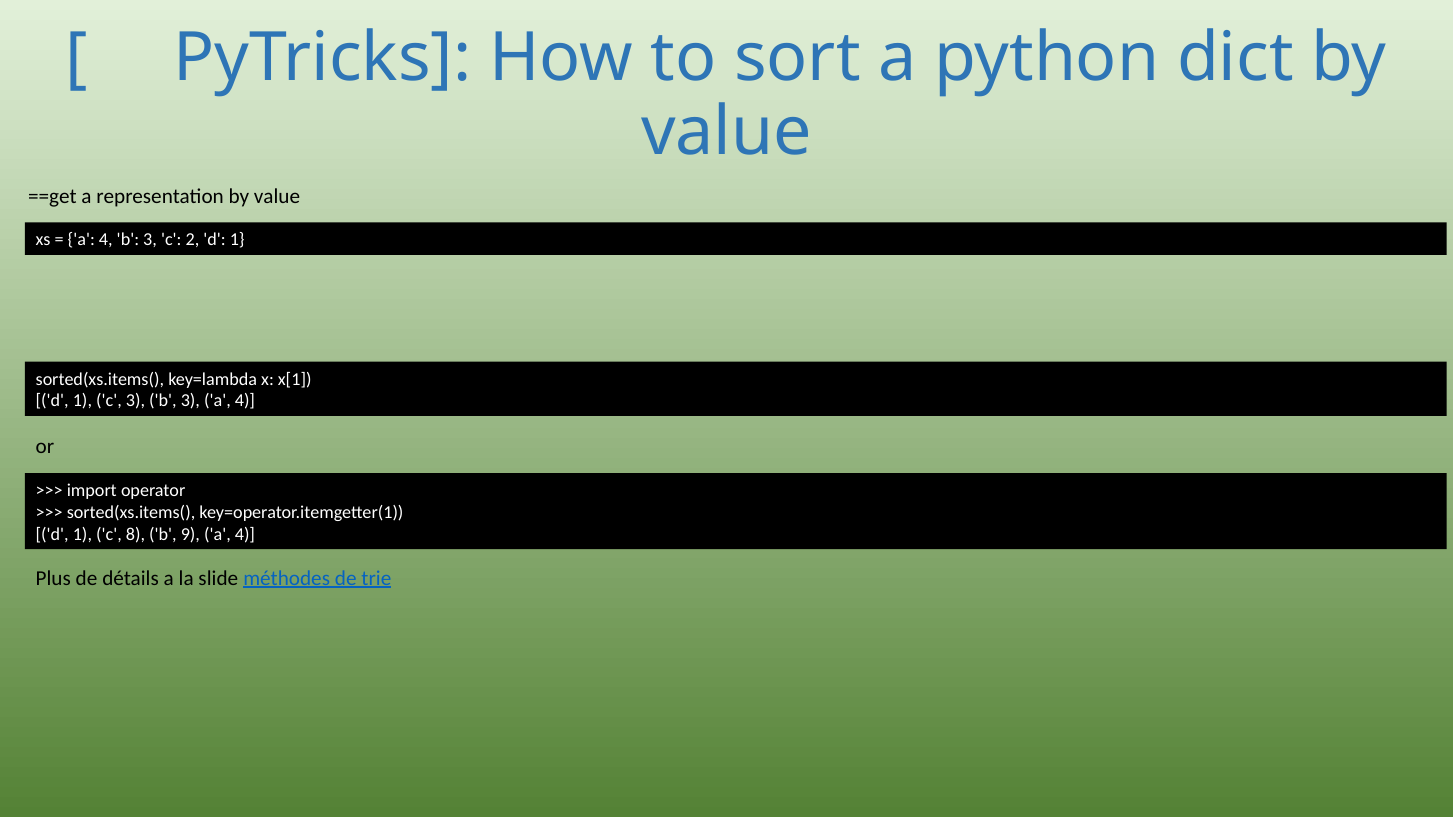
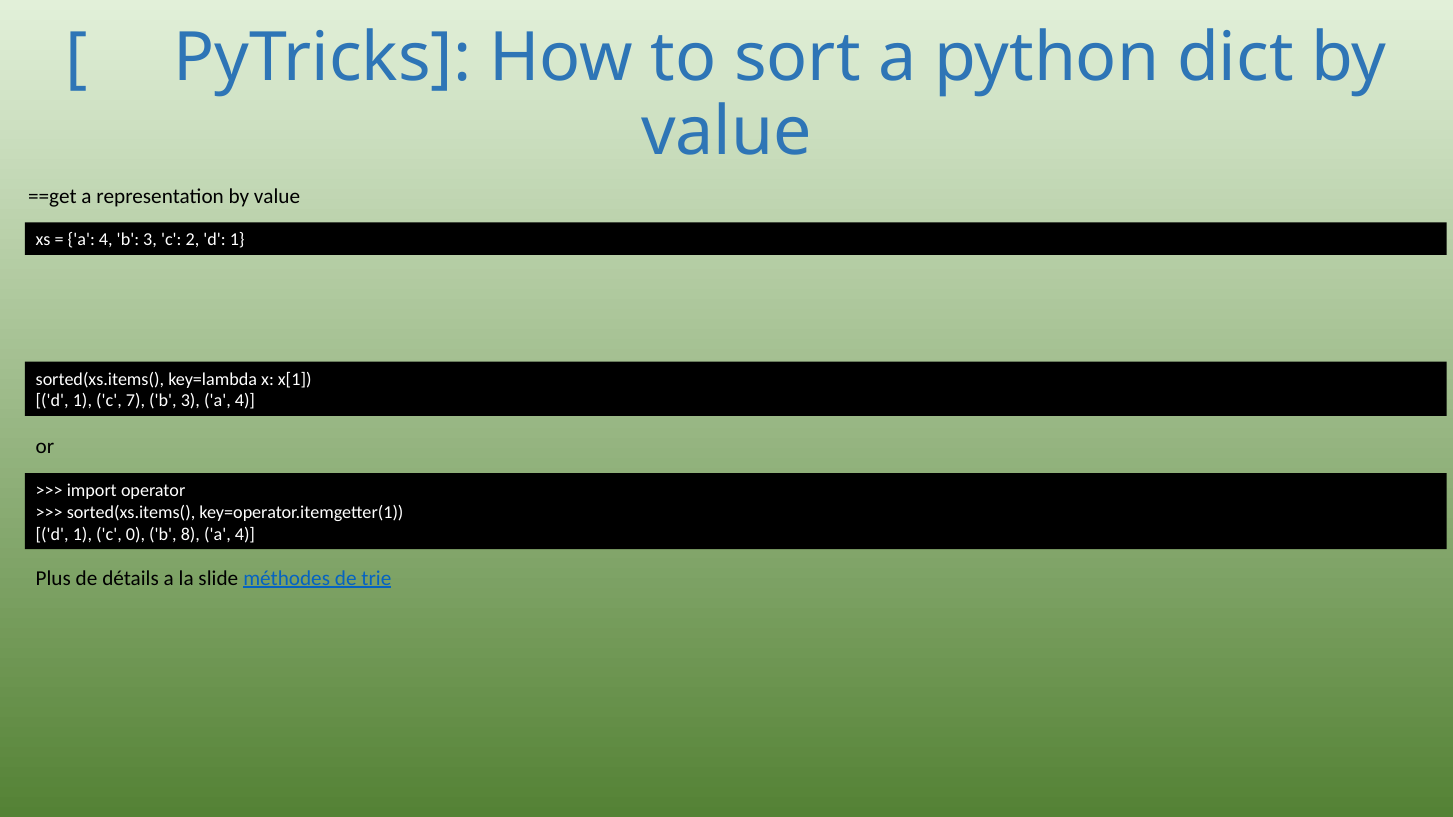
c 3: 3 -> 7
8: 8 -> 0
9: 9 -> 8
